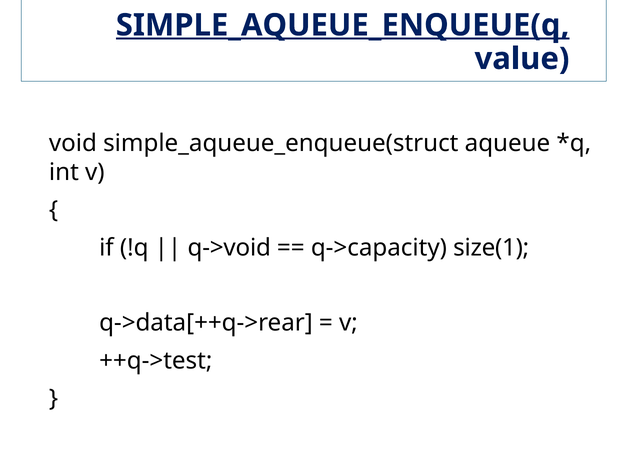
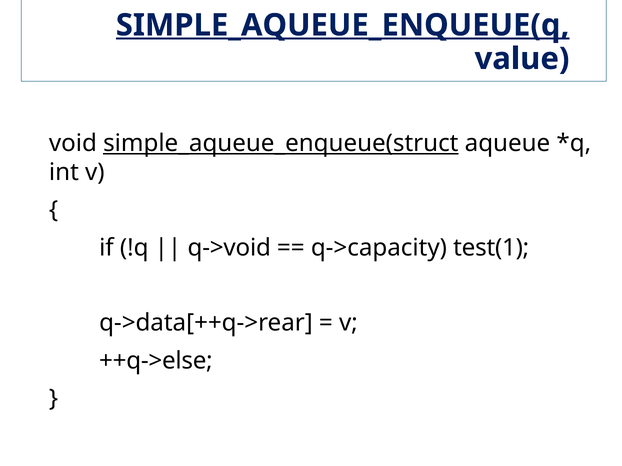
simple_aqueue_enqueue(struct underline: none -> present
size(1: size(1 -> test(1
++q->test: ++q->test -> ++q->else
